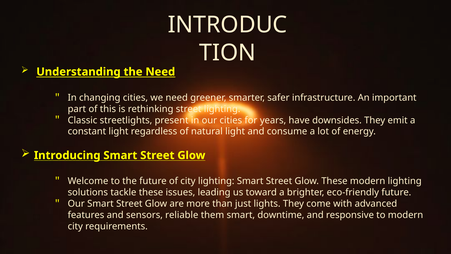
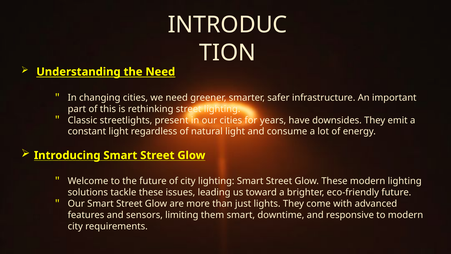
reliable: reliable -> limiting
